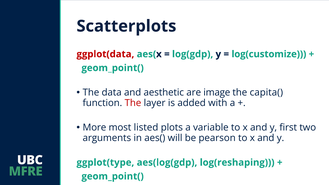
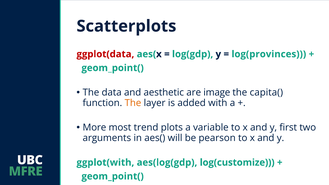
log(customize: log(customize -> log(provinces
The at (133, 103) colour: red -> orange
listed: listed -> trend
ggplot(type: ggplot(type -> ggplot(with
log(reshaping: log(reshaping -> log(customize
